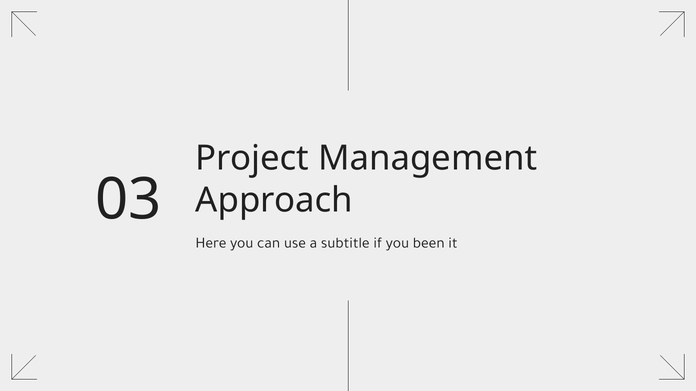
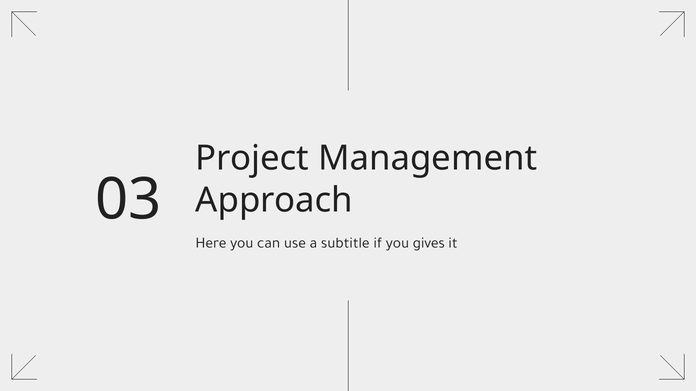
been: been -> gives
